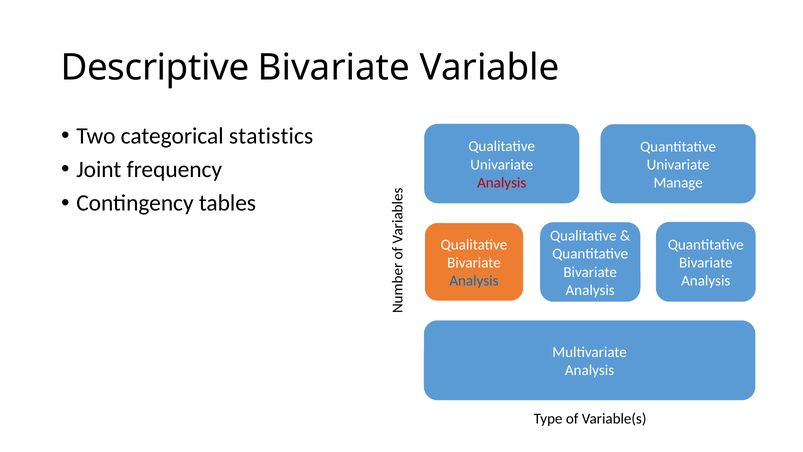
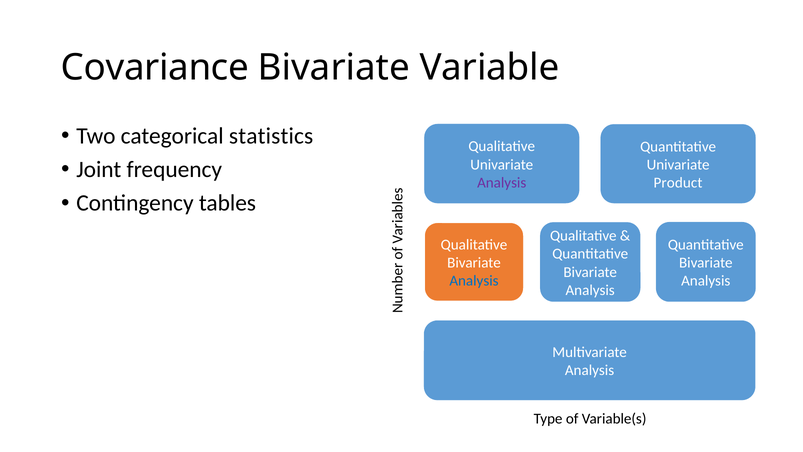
Descriptive: Descriptive -> Covariance
Analysis at (502, 183) colour: red -> purple
Manage: Manage -> Product
